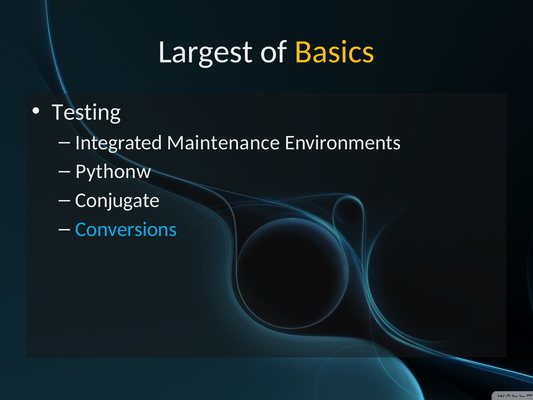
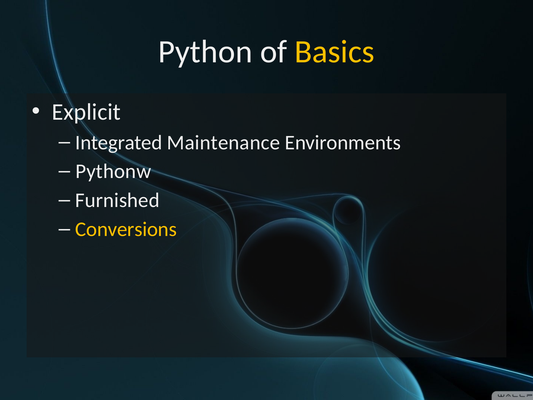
Largest: Largest -> Python
Testing: Testing -> Explicit
Conjugate: Conjugate -> Furnished
Conversions colour: light blue -> yellow
